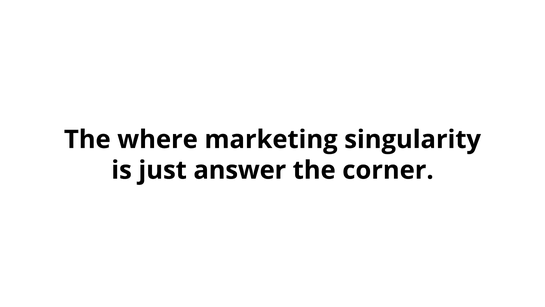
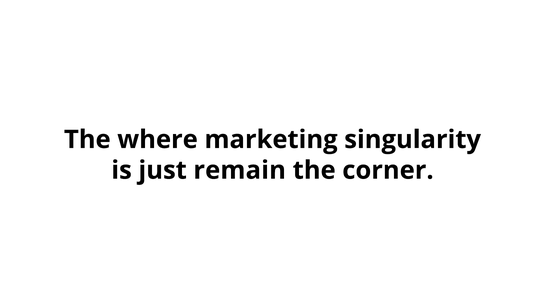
answer: answer -> remain
